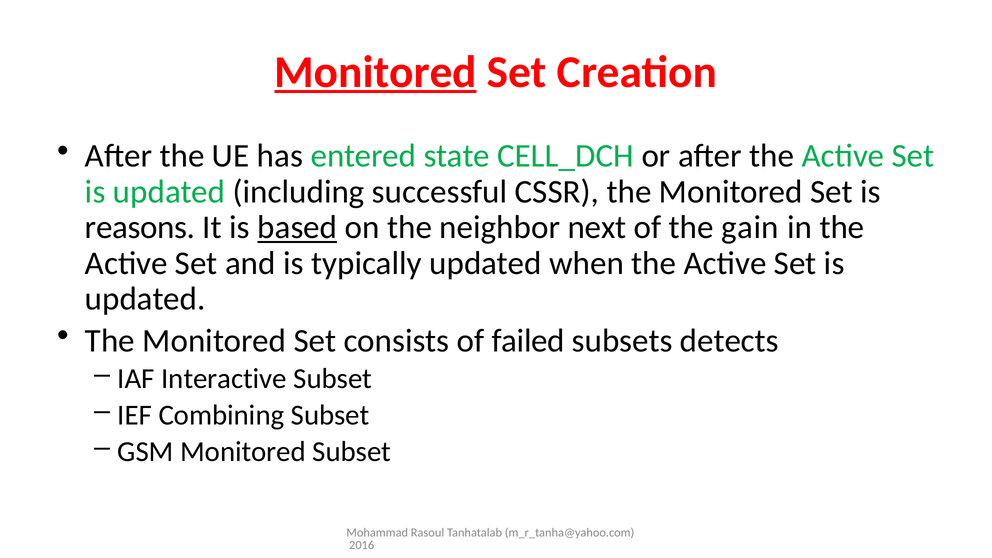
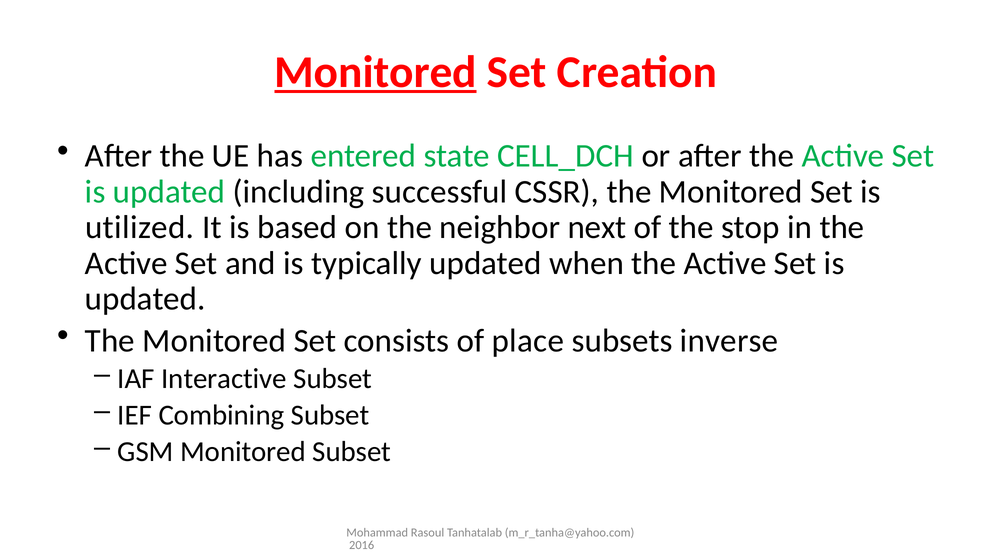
reasons: reasons -> utilized
based underline: present -> none
gain: gain -> stop
failed: failed -> place
detects: detects -> inverse
